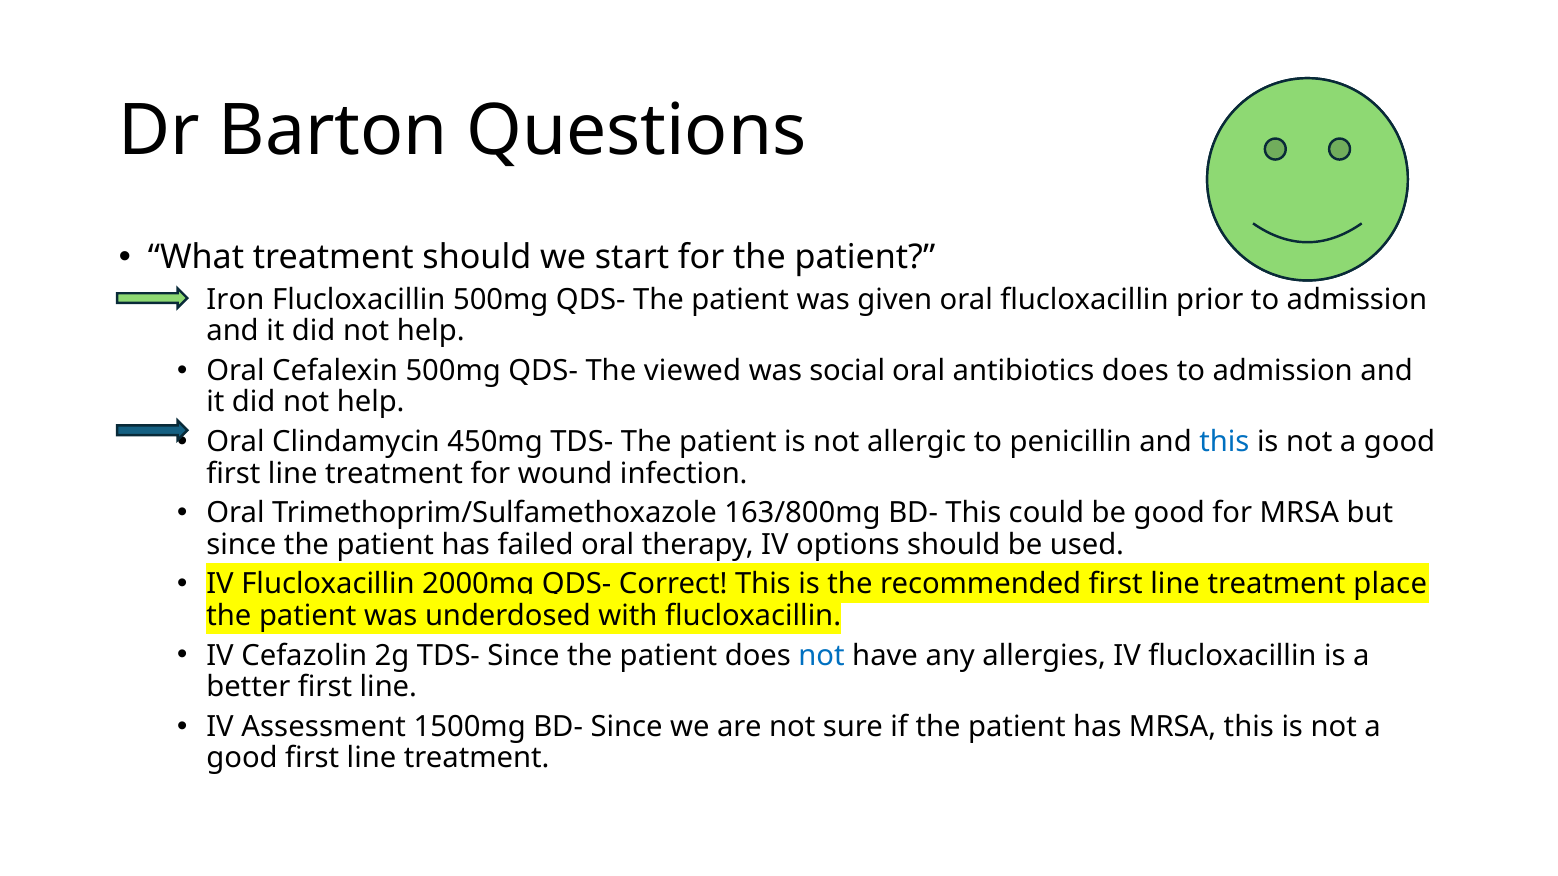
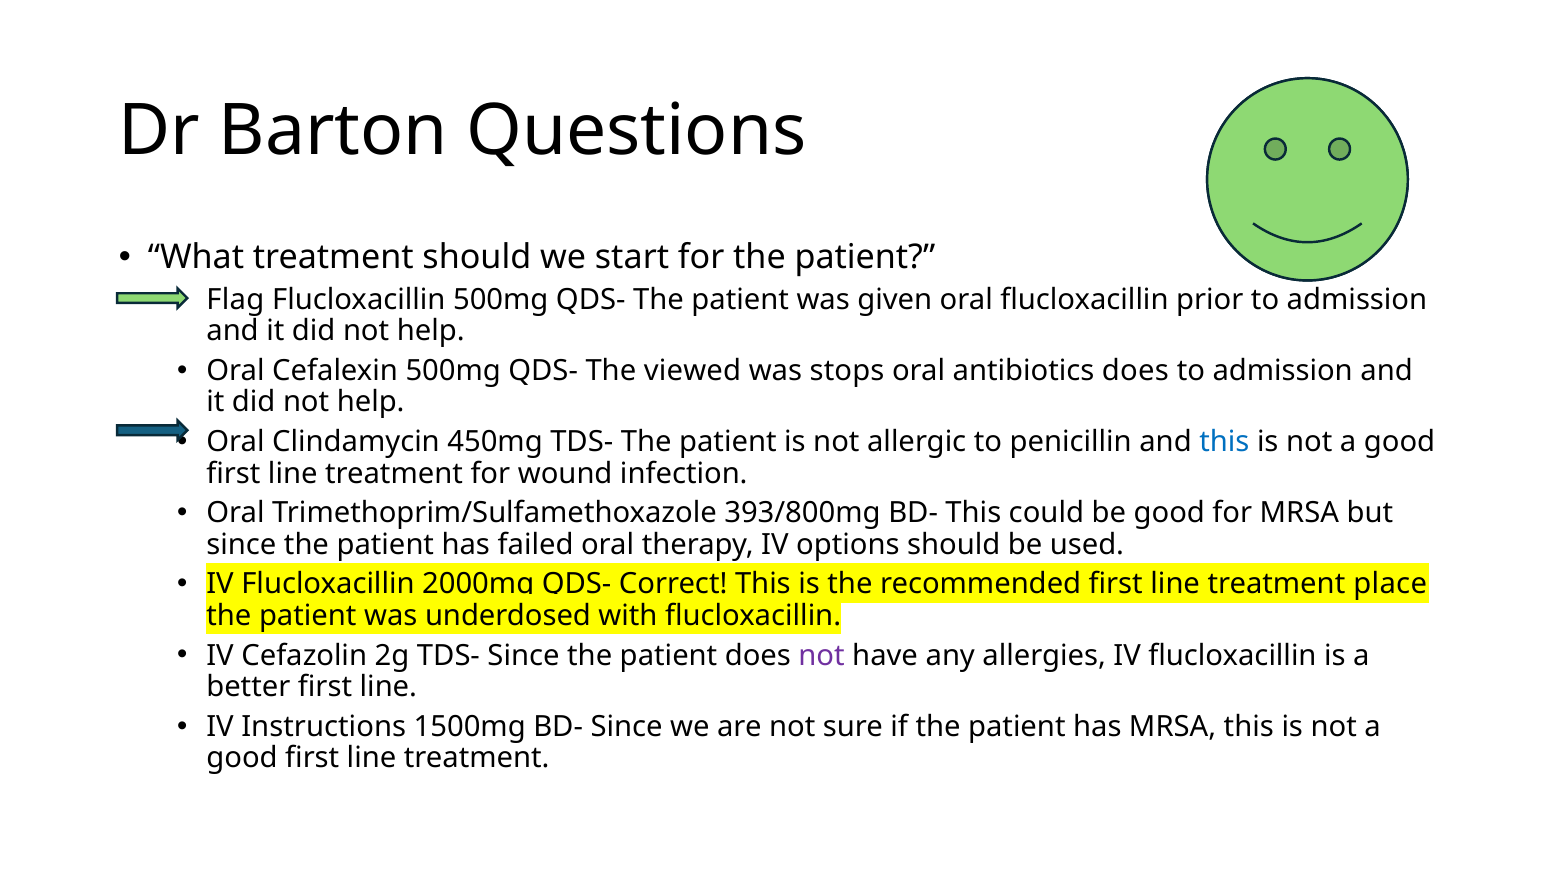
Iron: Iron -> Flag
social: social -> stops
163/800mg: 163/800mg -> 393/800mg
not at (822, 656) colour: blue -> purple
Assessment: Assessment -> Instructions
